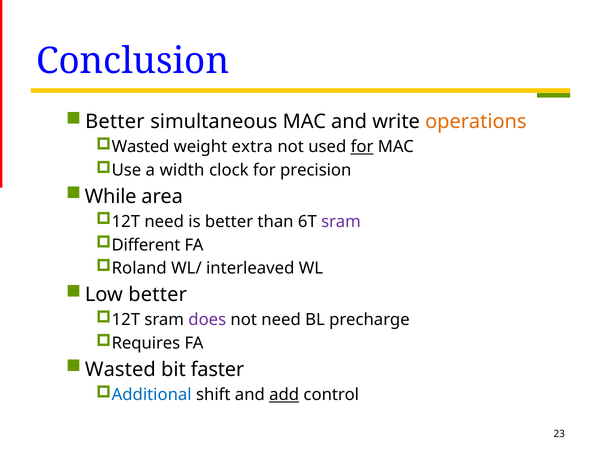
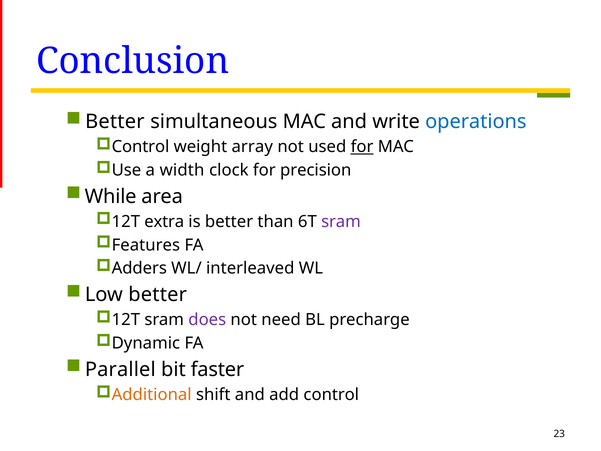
operations colour: orange -> blue
Wasted at (141, 147): Wasted -> Control
extra: extra -> array
12T need: need -> extra
Different: Different -> Features
Roland: Roland -> Adders
Requires: Requires -> Dynamic
Wasted at (120, 369): Wasted -> Parallel
Additional colour: blue -> orange
add underline: present -> none
